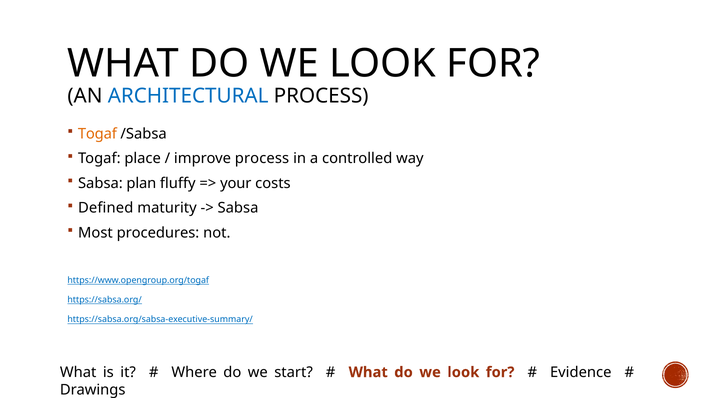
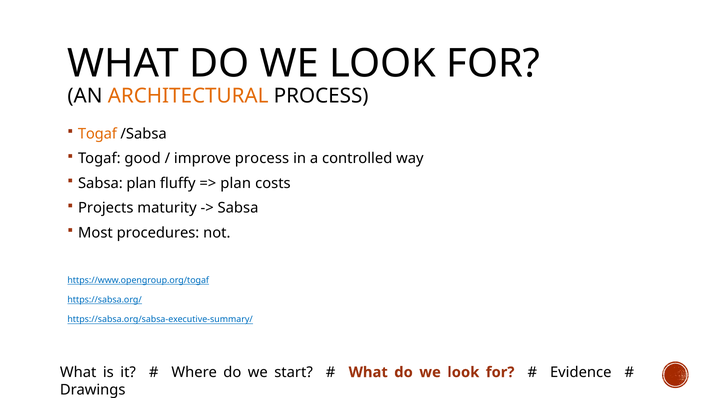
ARCHITECTURAL colour: blue -> orange
place: place -> good
your at (236, 183): your -> plan
Defined: Defined -> Projects
